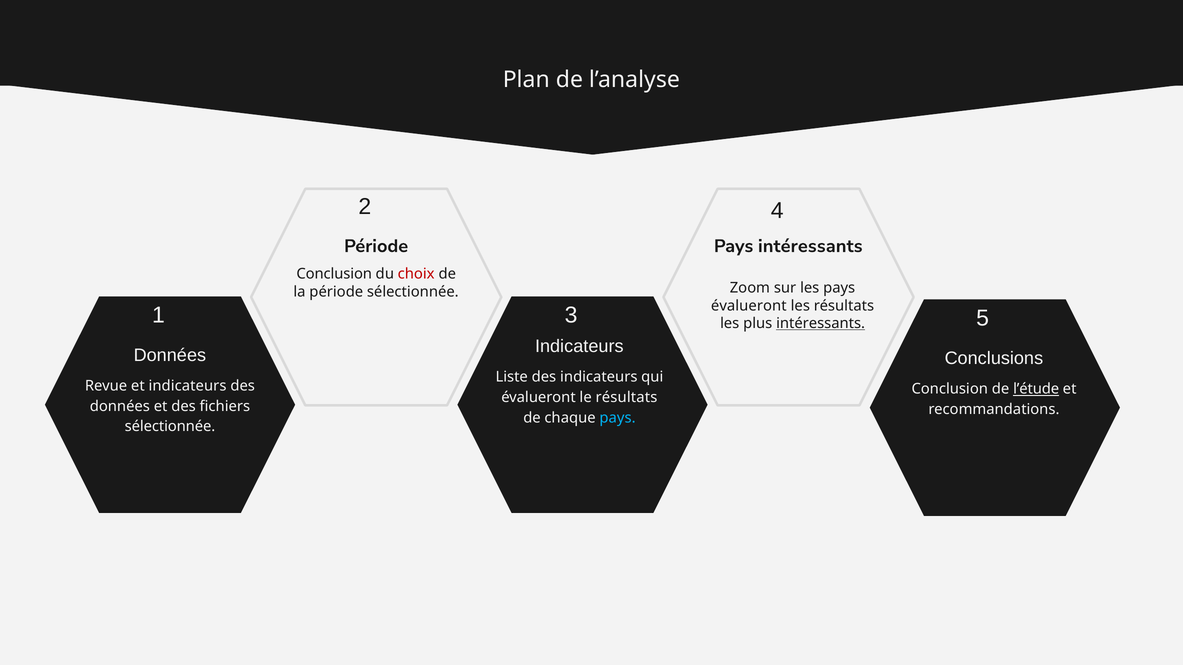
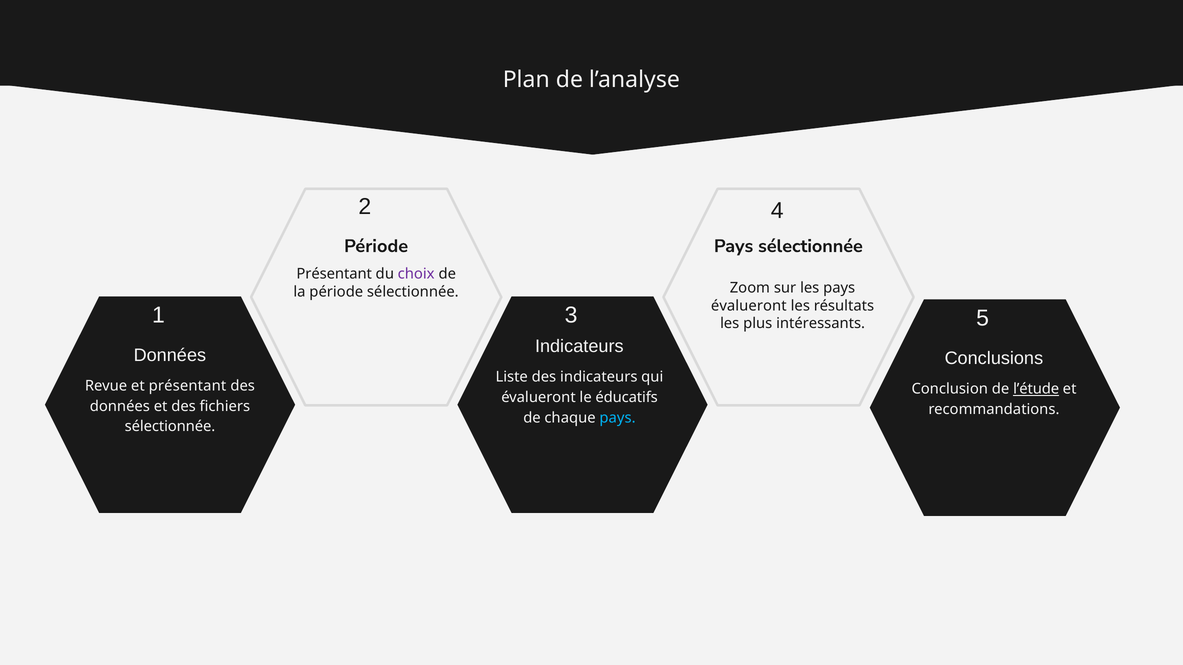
Pays intéressants: intéressants -> sélectionnée
Conclusion at (334, 274): Conclusion -> Présentant
choix colour: red -> purple
intéressants at (821, 324) underline: present -> none
et indicateurs: indicateurs -> présentant
le résultats: résultats -> éducatifs
